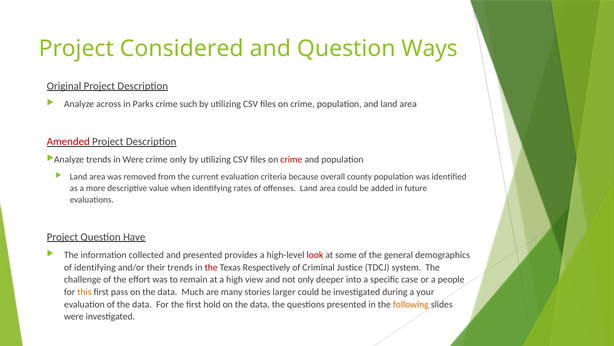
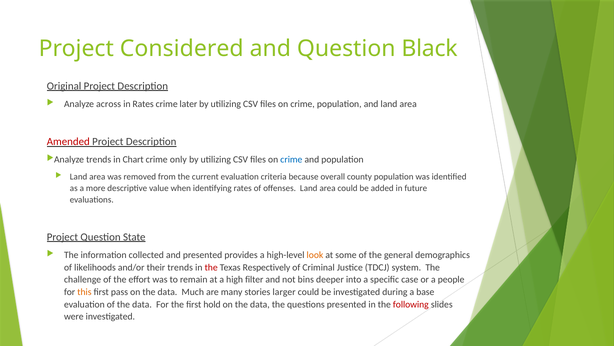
Ways: Ways -> Black
in Parks: Parks -> Rates
such: such -> later
in Were: Were -> Chart
crime at (291, 159) colour: red -> blue
Have: Have -> State
look colour: red -> orange
of identifying: identifying -> likelihoods
view: view -> filter
not only: only -> bins
your: your -> base
following colour: orange -> red
